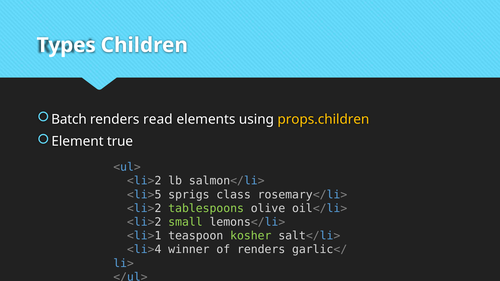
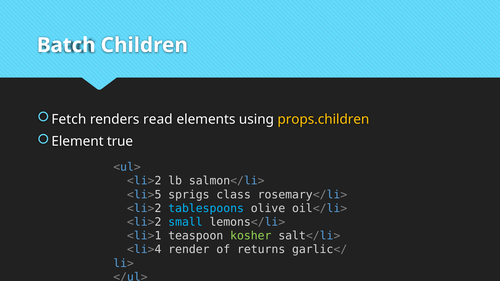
Types: Types -> Batch
Batch: Batch -> Fetch
tablespoons colour: light green -> light blue
small colour: light green -> light blue
winner: winner -> render
of renders: renders -> returns
